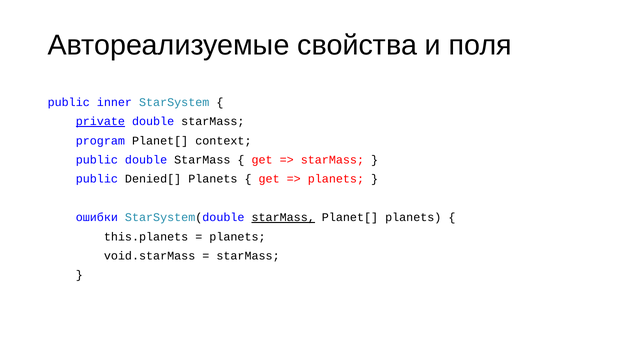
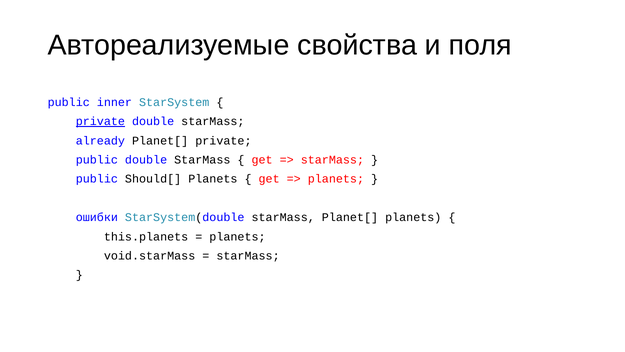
program: program -> already
Planet[ context: context -> private
Denied[: Denied[ -> Should[
starMass at (283, 217) underline: present -> none
